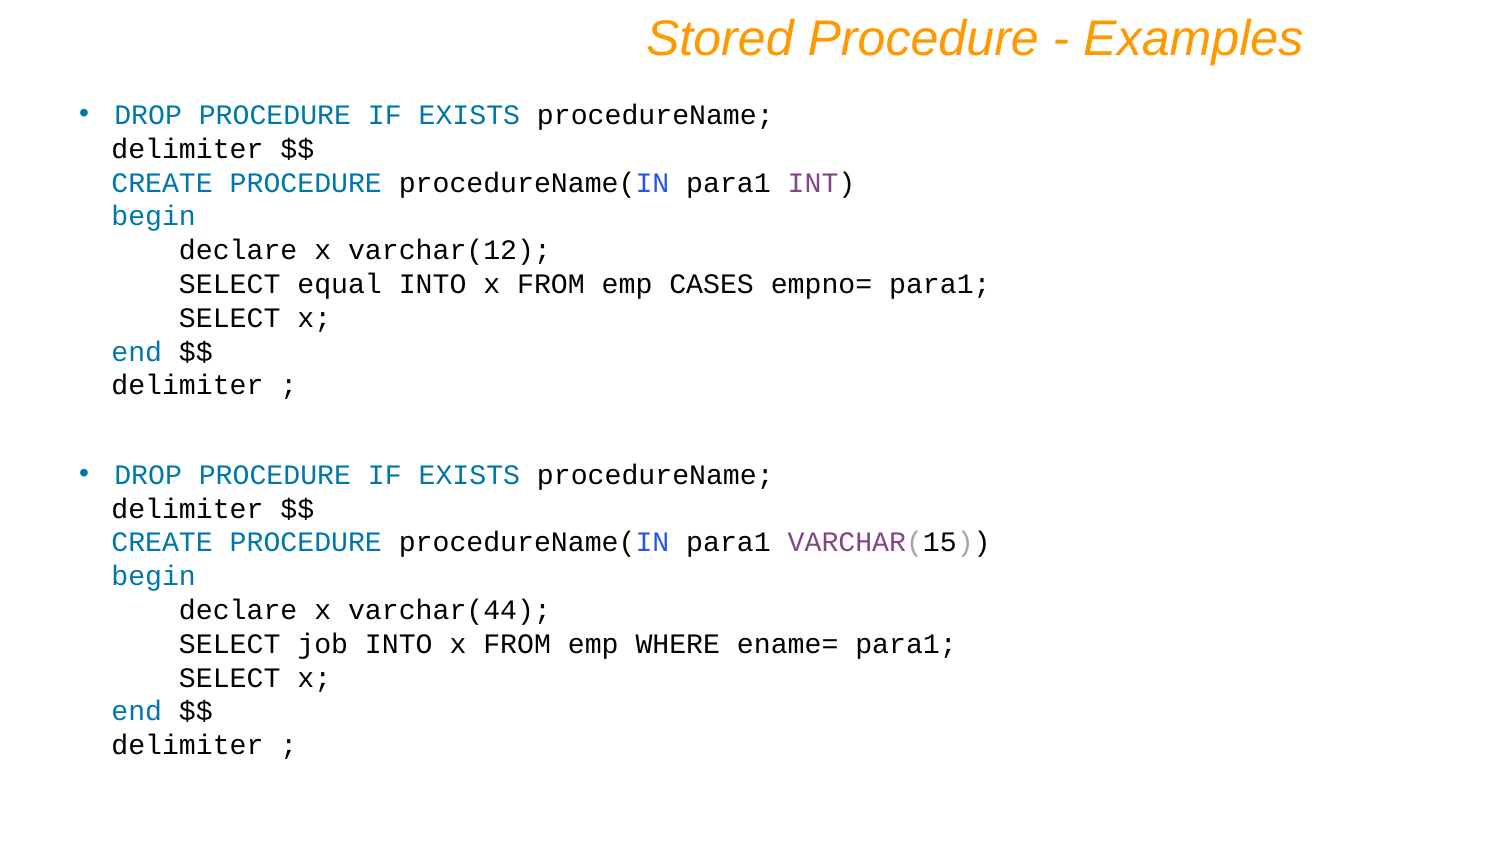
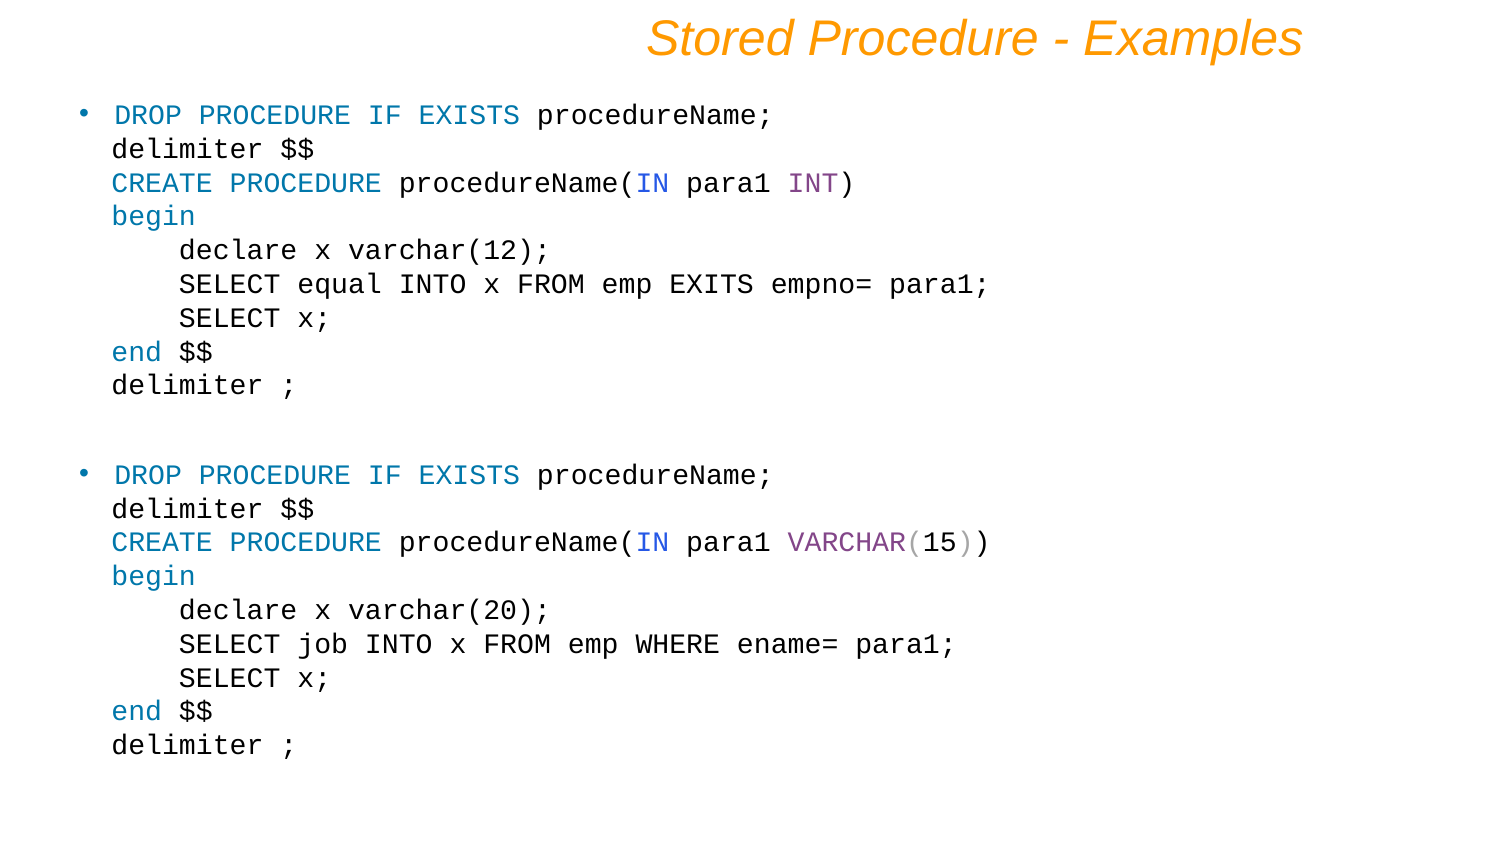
CASES: CASES -> EXITS
varchar(44: varchar(44 -> varchar(20
